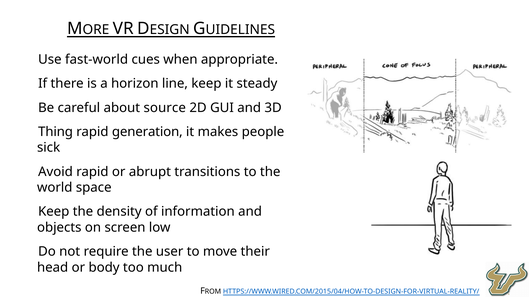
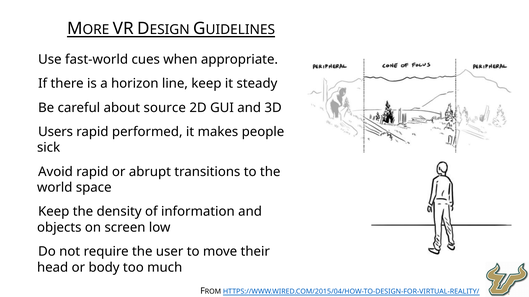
Thing: Thing -> Users
generation: generation -> performed
